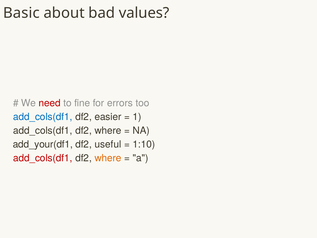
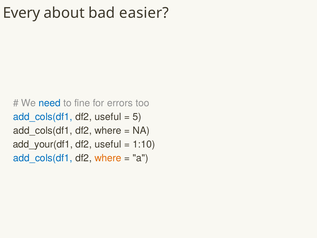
Basic: Basic -> Every
values: values -> easier
need colour: red -> blue
easier at (108, 117): easier -> useful
1: 1 -> 5
add_cols(df1 at (43, 158) colour: red -> blue
